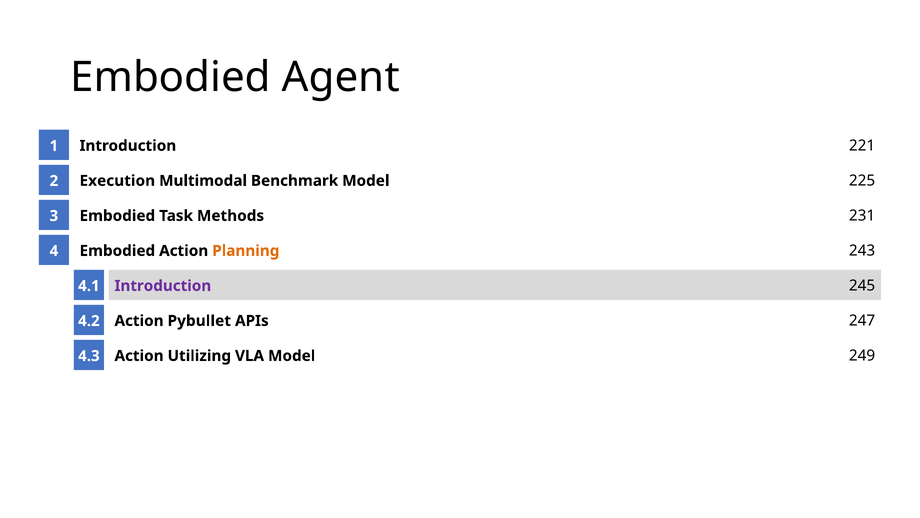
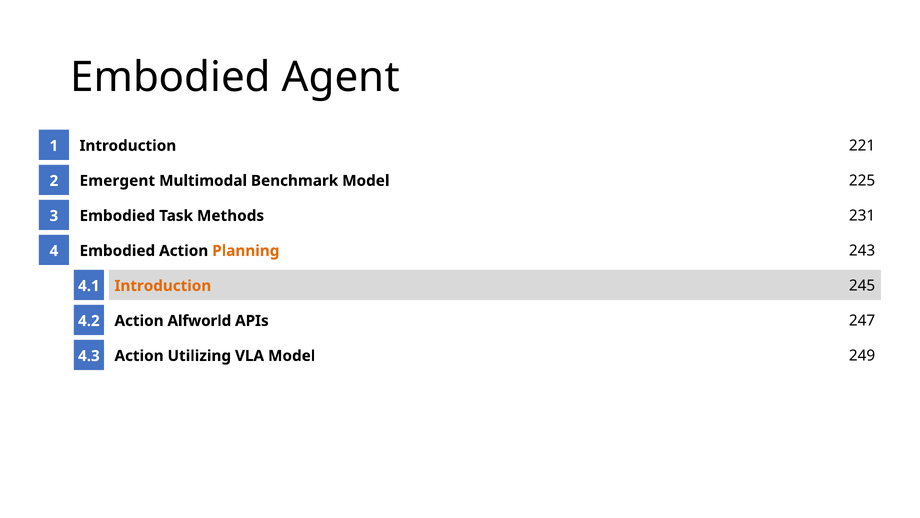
Execution: Execution -> Emergent
Introduction at (163, 286) colour: purple -> orange
Pybullet: Pybullet -> Alfworld
